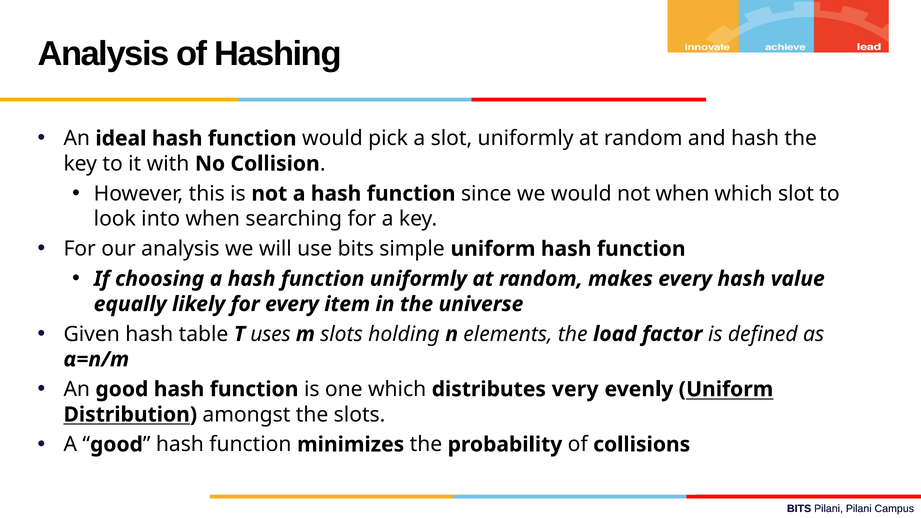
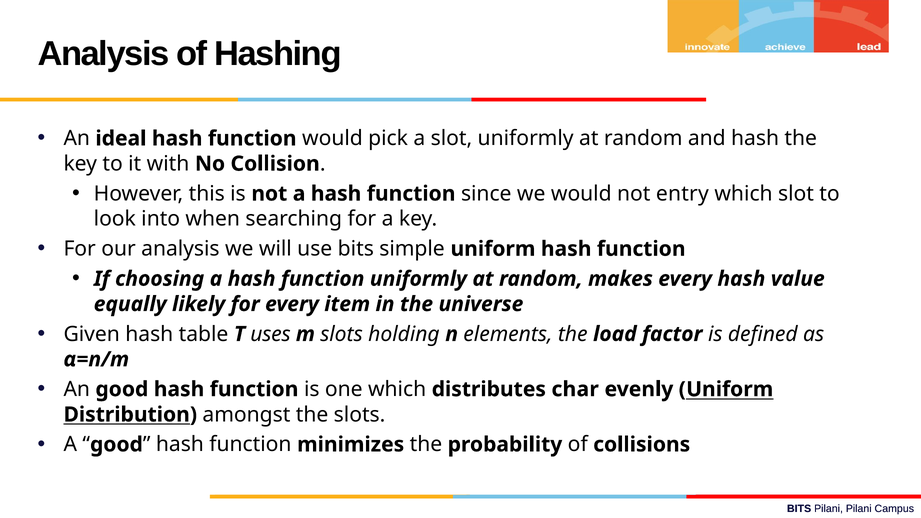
not when: when -> entry
very: very -> char
